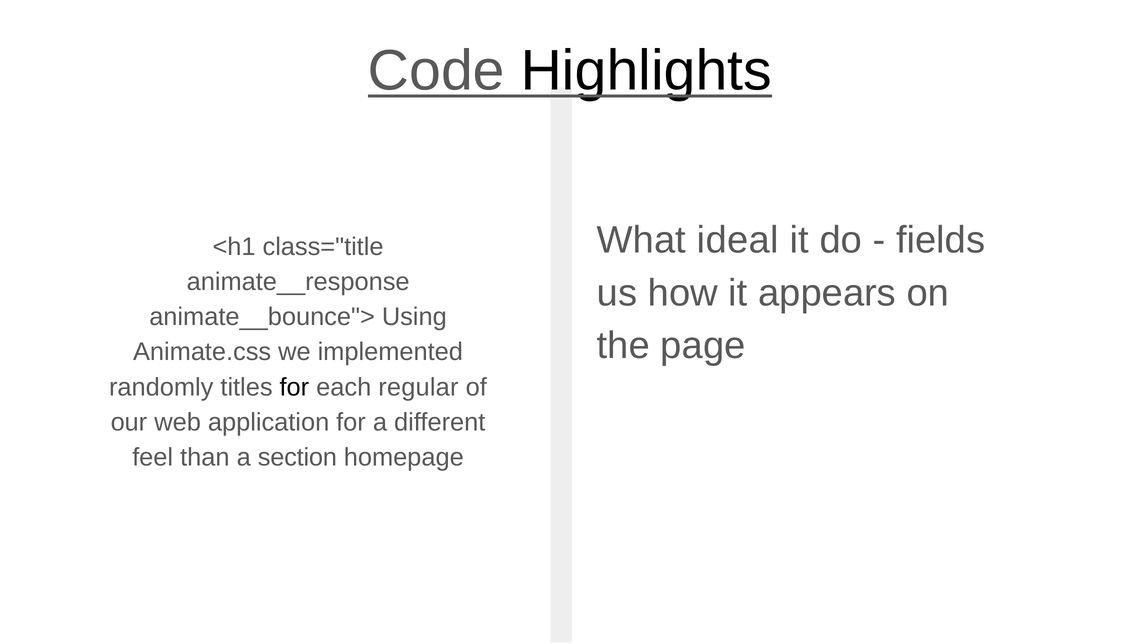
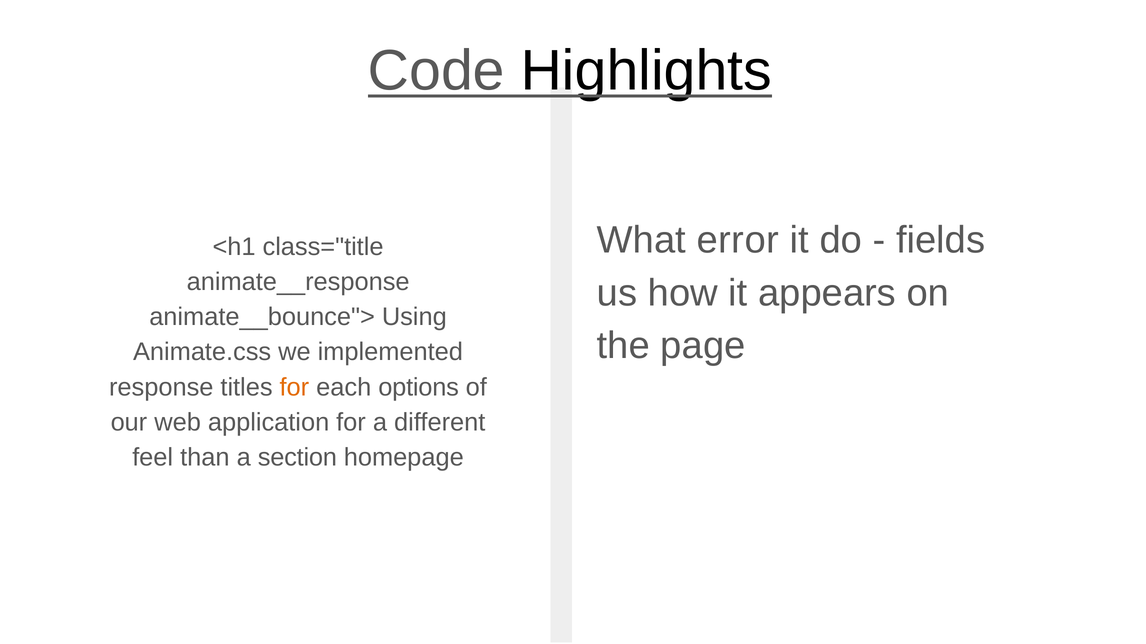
ideal: ideal -> error
randomly: randomly -> response
for at (294, 388) colour: black -> orange
regular: regular -> options
